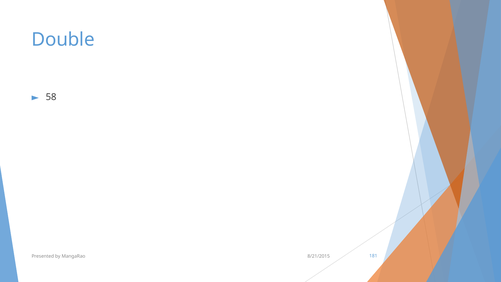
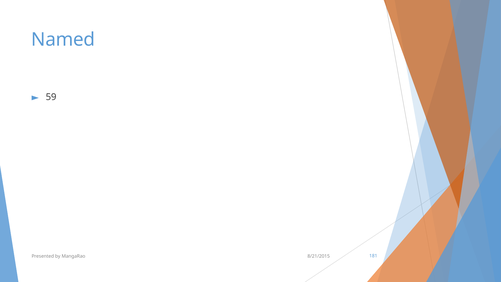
Double: Double -> Named
58: 58 -> 59
